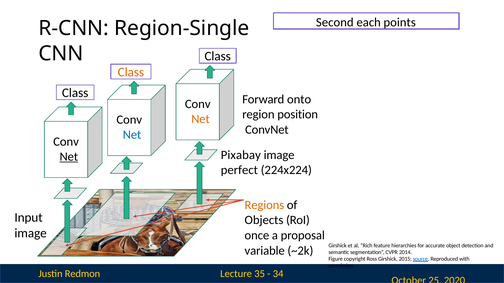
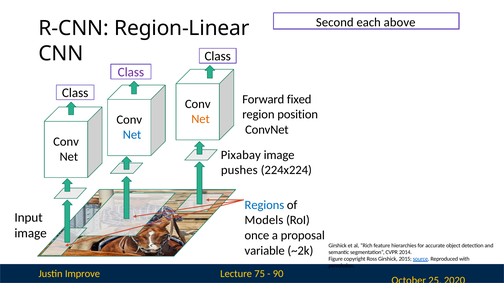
points: points -> above
Region-Single: Region-Single -> Region-Linear
Class at (131, 72) colour: orange -> purple
onto: onto -> fixed
Net at (69, 157) underline: present -> none
perfect: perfect -> pushes
Regions colour: orange -> blue
Objects: Objects -> Models
Redmon: Redmon -> Improve
35: 35 -> 75
34: 34 -> 90
